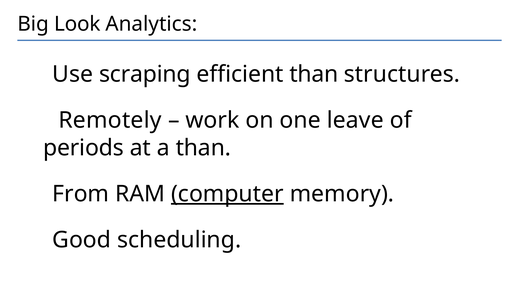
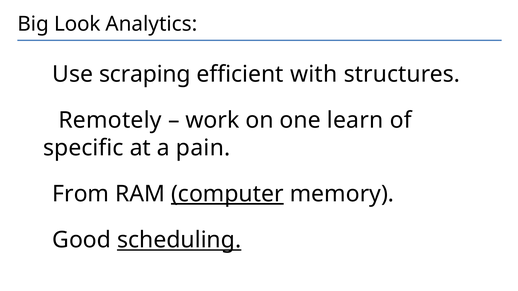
efficient than: than -> with
leave: leave -> learn
periods: periods -> specific
a than: than -> pain
scheduling underline: none -> present
